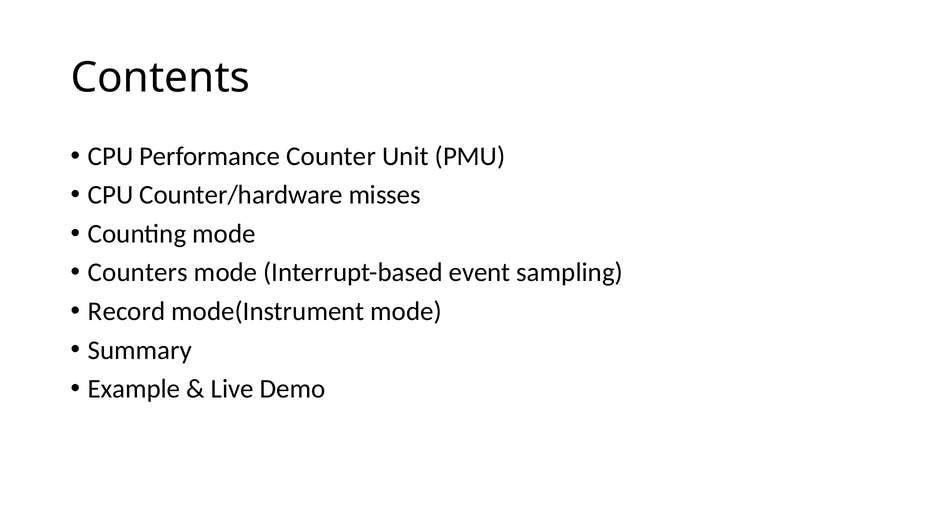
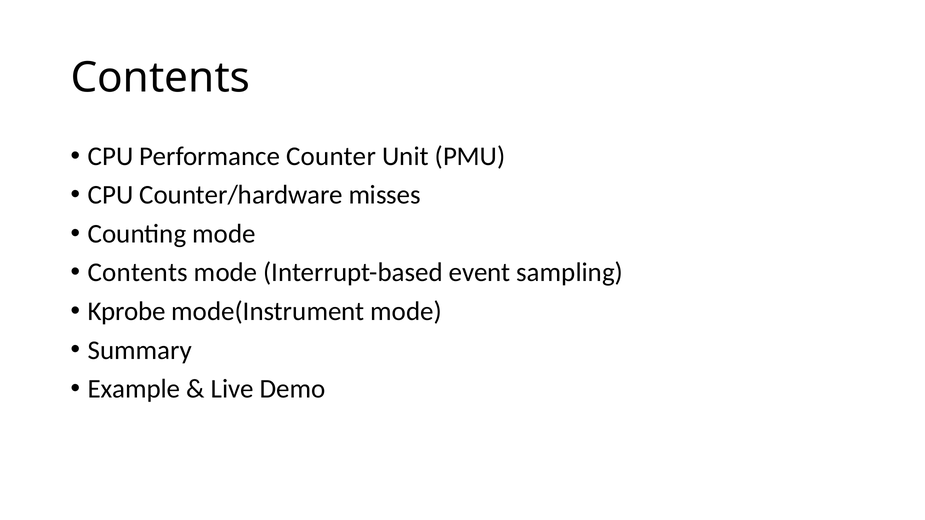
Counters at (138, 273): Counters -> Contents
Record: Record -> Kprobe
